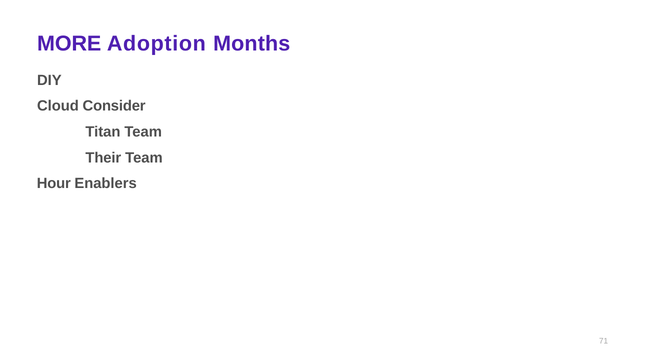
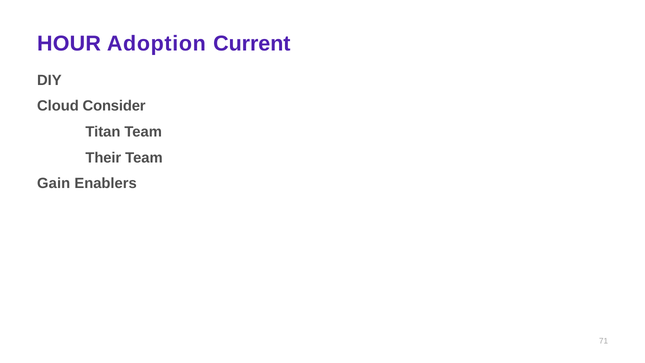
MORE: MORE -> HOUR
Months: Months -> Current
Hour: Hour -> Gain
